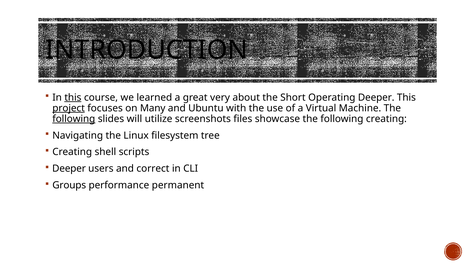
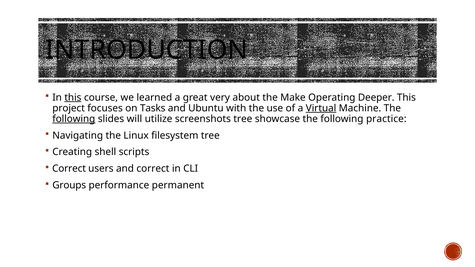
Short: Short -> Make
project underline: present -> none
Many: Many -> Tasks
Virtual underline: none -> present
screenshots files: files -> tree
following creating: creating -> practice
Deeper at (69, 169): Deeper -> Correct
